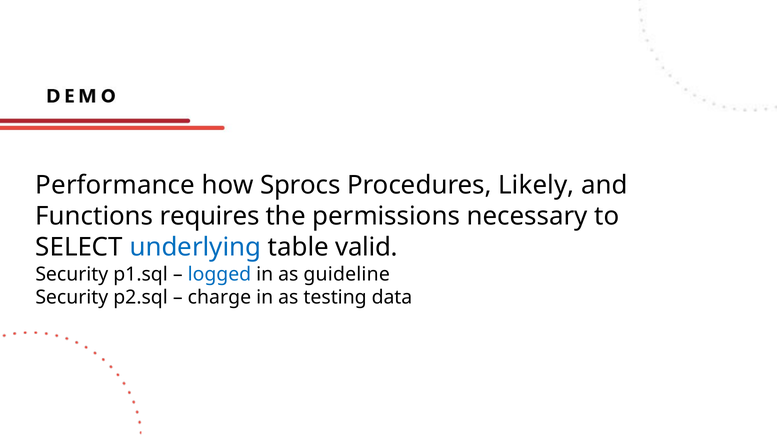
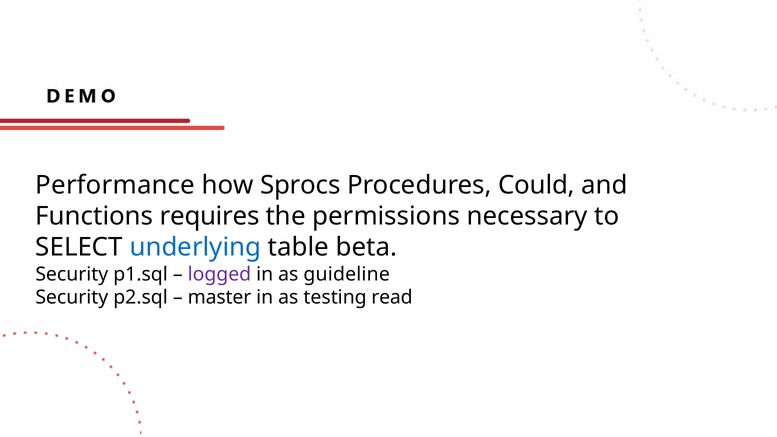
Likely: Likely -> Could
valid: valid -> beta
logged colour: blue -> purple
charge: charge -> master
data: data -> read
